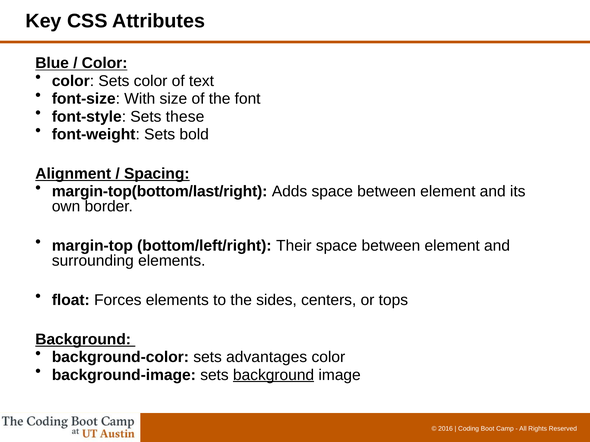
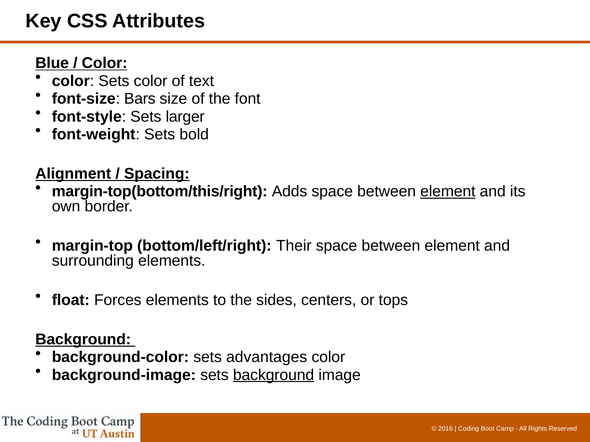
With: With -> Bars
these: these -> larger
margin-top(bottom/last/right: margin-top(bottom/last/right -> margin-top(bottom/this/right
element at (448, 192) underline: none -> present
